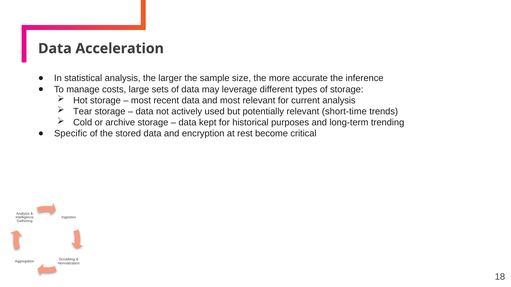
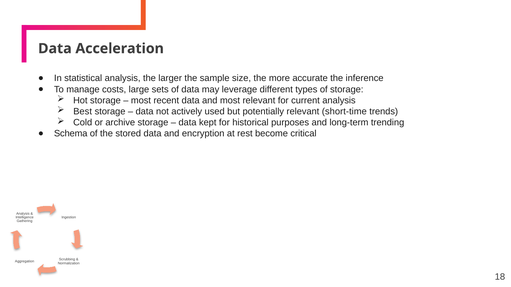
Tear: Tear -> Best
Specific: Specific -> Schema
